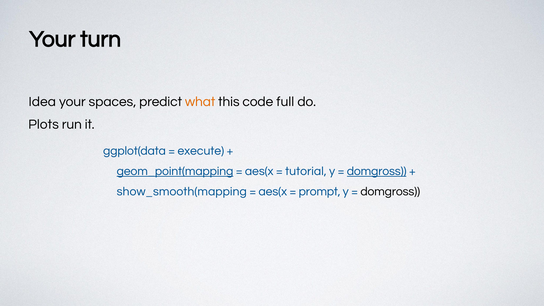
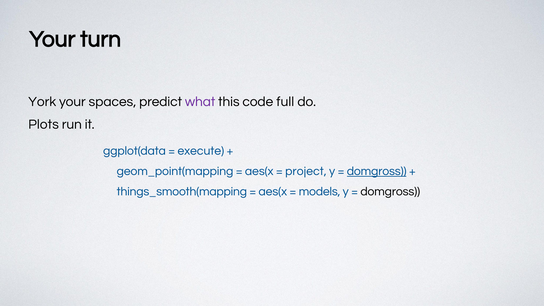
Idea: Idea -> York
what colour: orange -> purple
geom_point(mapping underline: present -> none
tutorial: tutorial -> project
show_smooth(mapping: show_smooth(mapping -> things_smooth(mapping
prompt: prompt -> models
